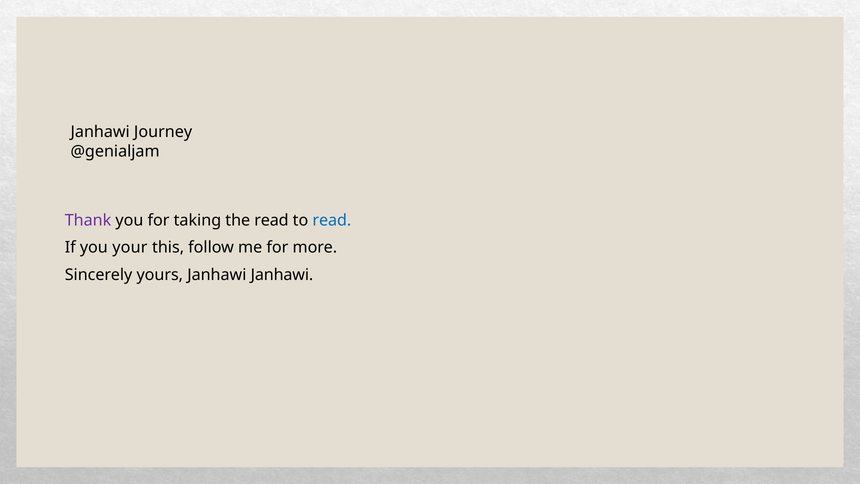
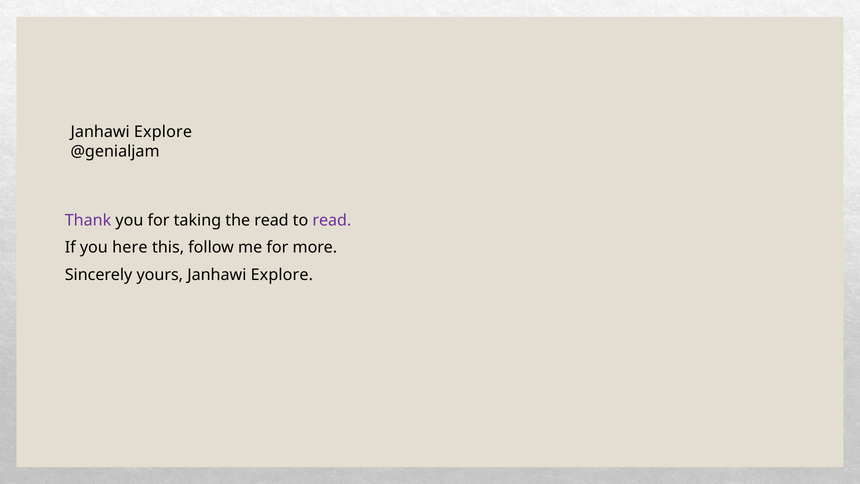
Journey at (163, 132): Journey -> Explore
read at (332, 220) colour: blue -> purple
your: your -> here
yours Janhawi Janhawi: Janhawi -> Explore
